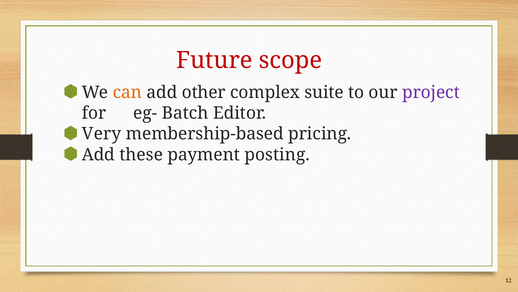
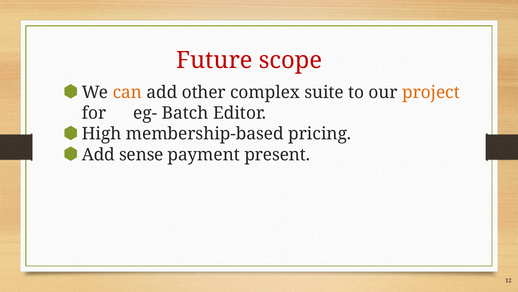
project colour: purple -> orange
Very: Very -> High
these: these -> sense
posting: posting -> present
